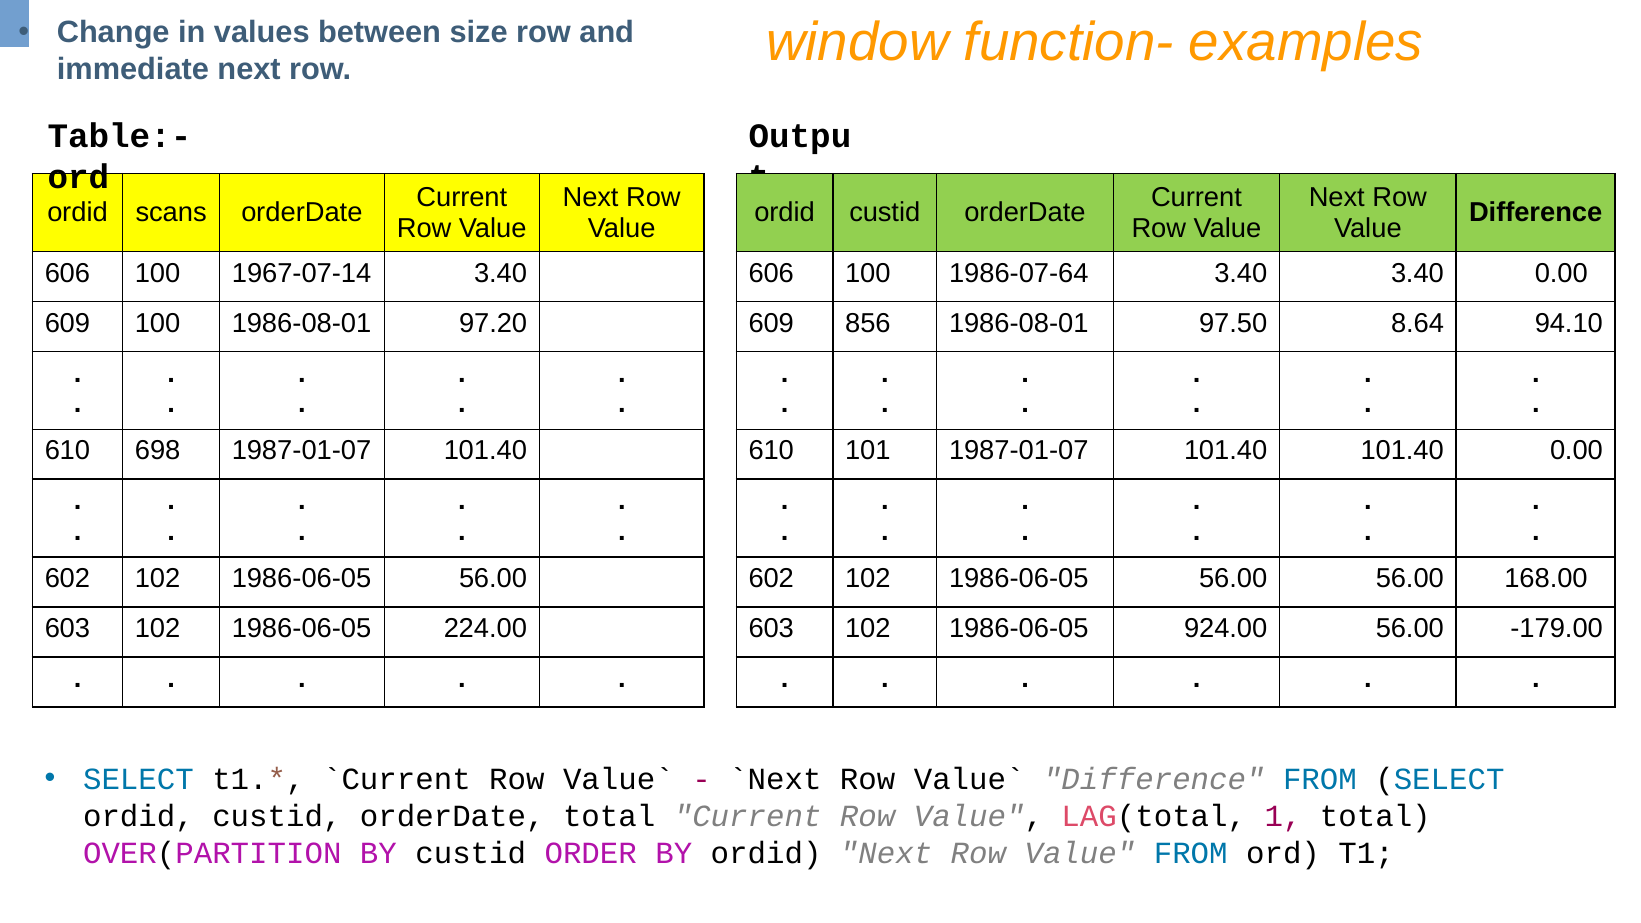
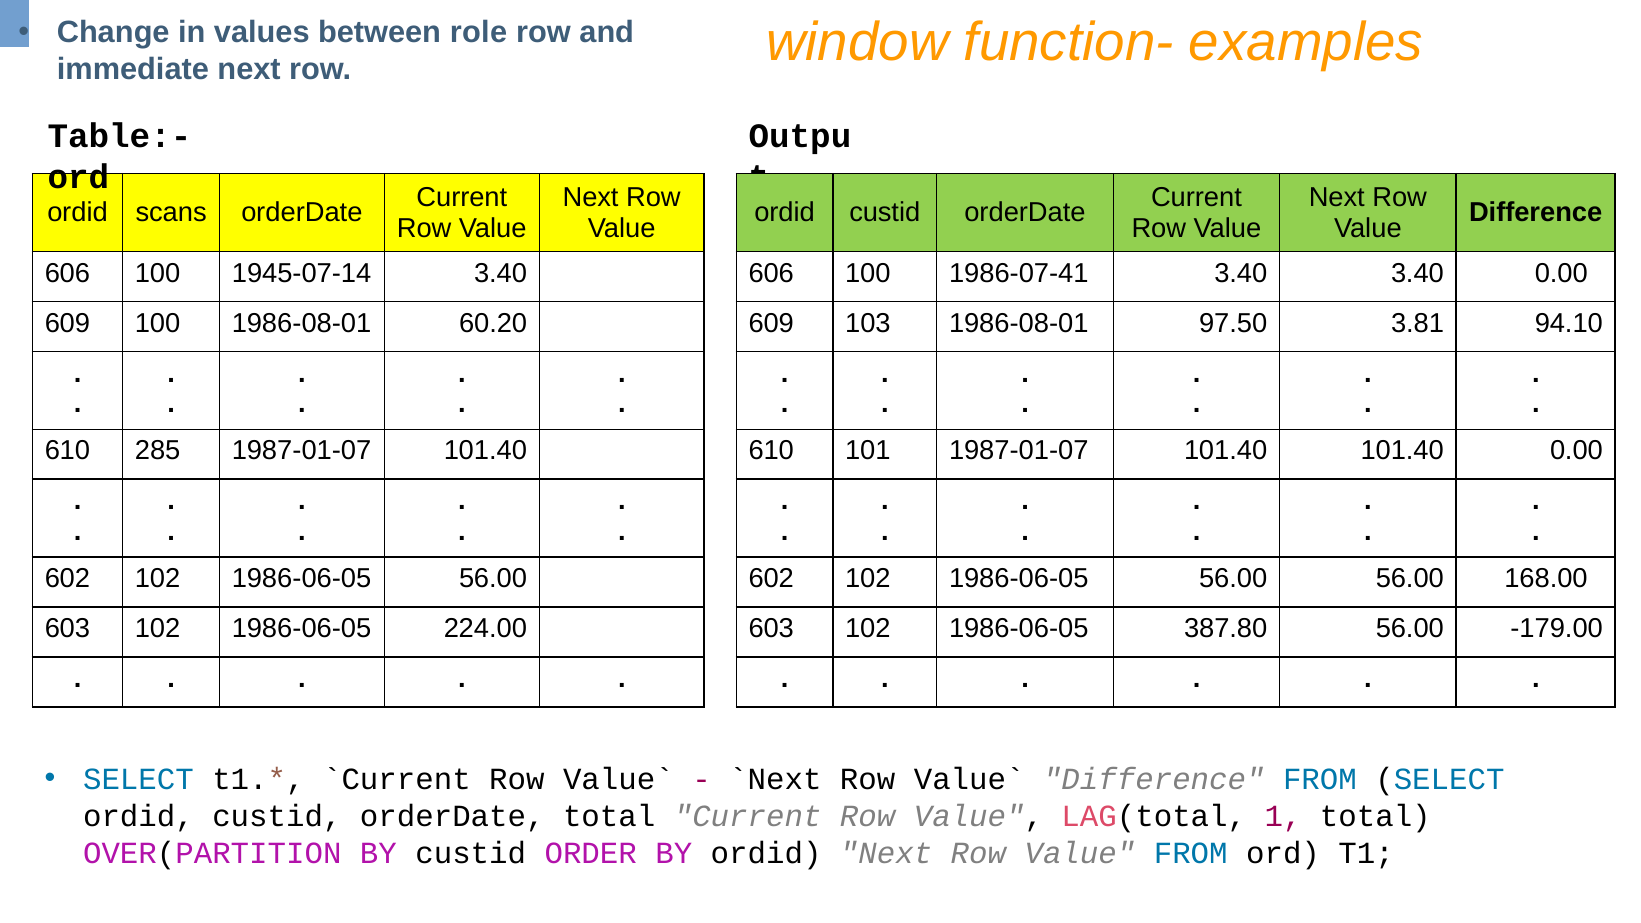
size: size -> role
1967-07-14: 1967-07-14 -> 1945-07-14
1986-07-64: 1986-07-64 -> 1986-07-41
97.20: 97.20 -> 60.20
856: 856 -> 103
8.64: 8.64 -> 3.81
698: 698 -> 285
924.00: 924.00 -> 387.80
